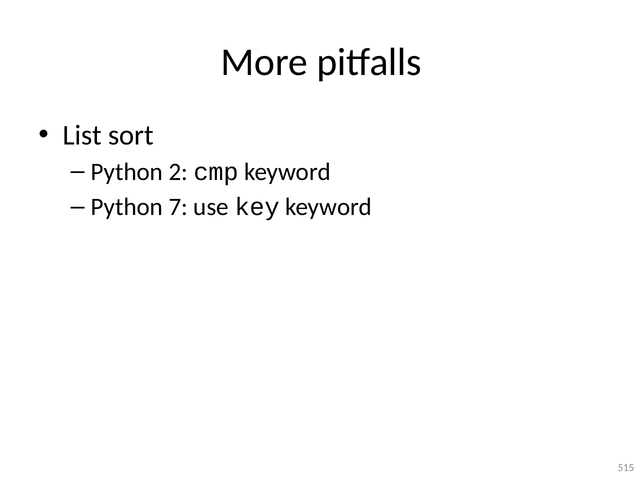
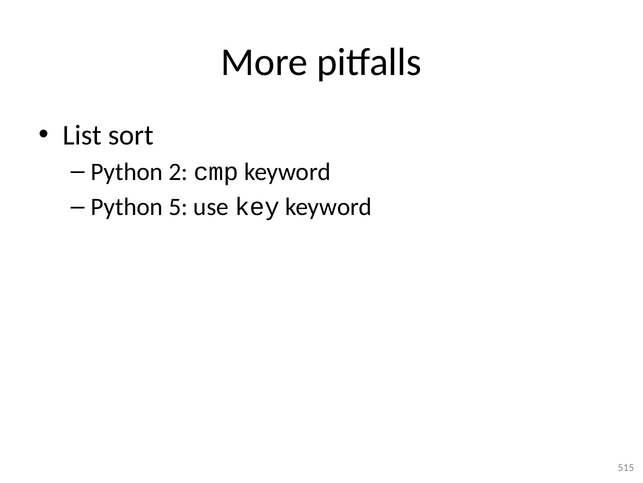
7: 7 -> 5
